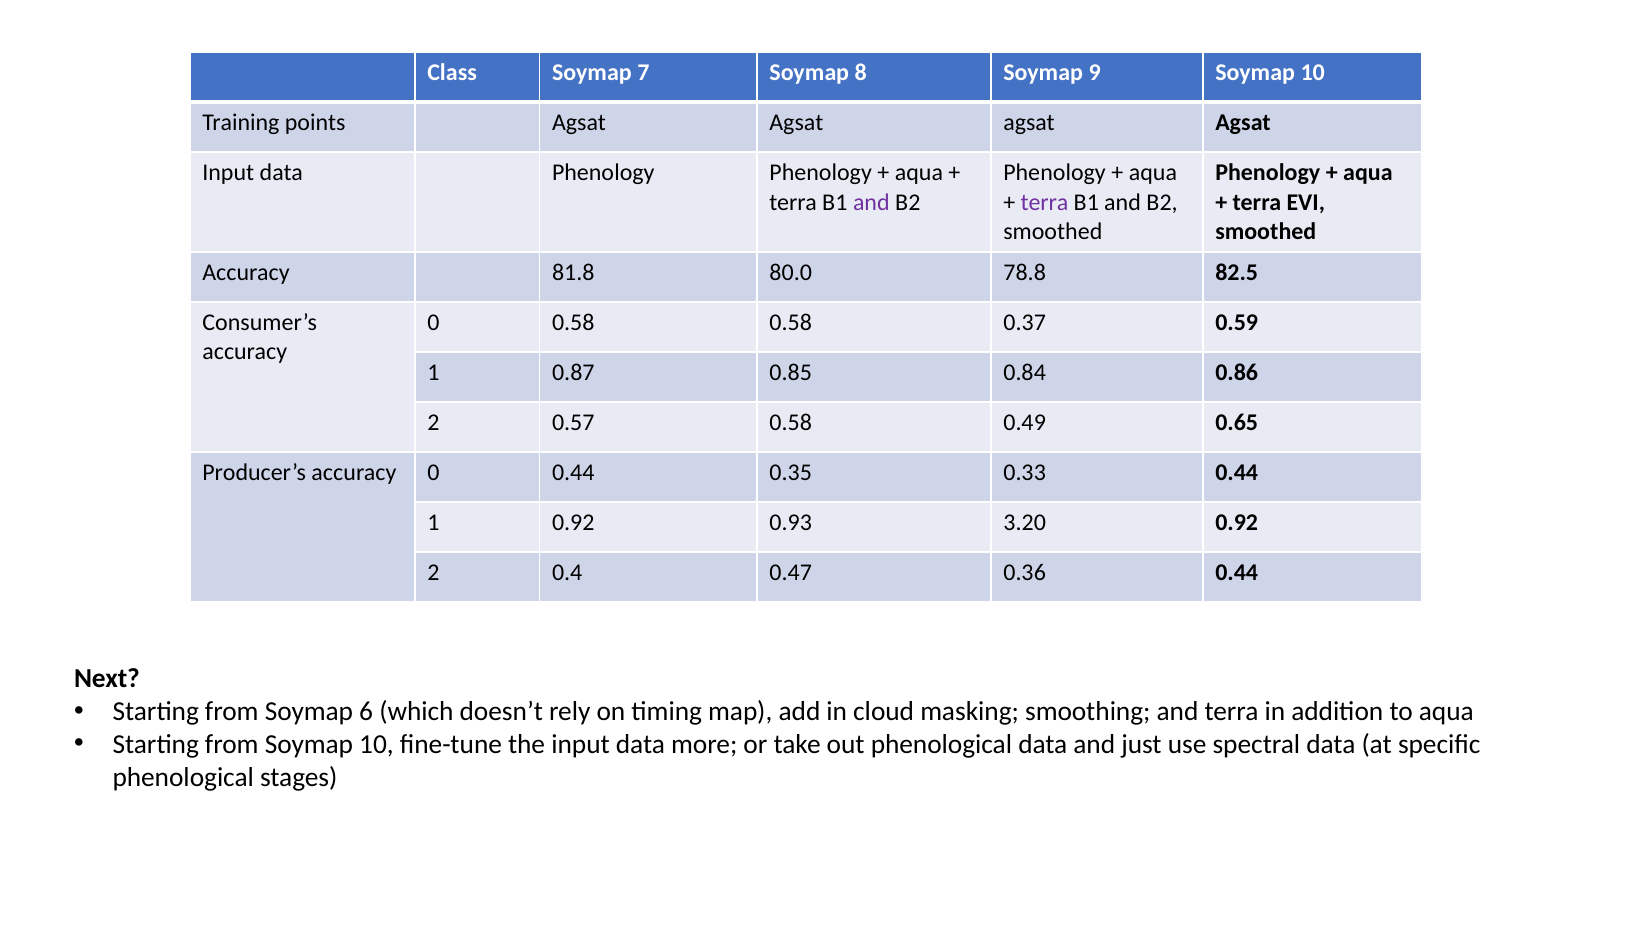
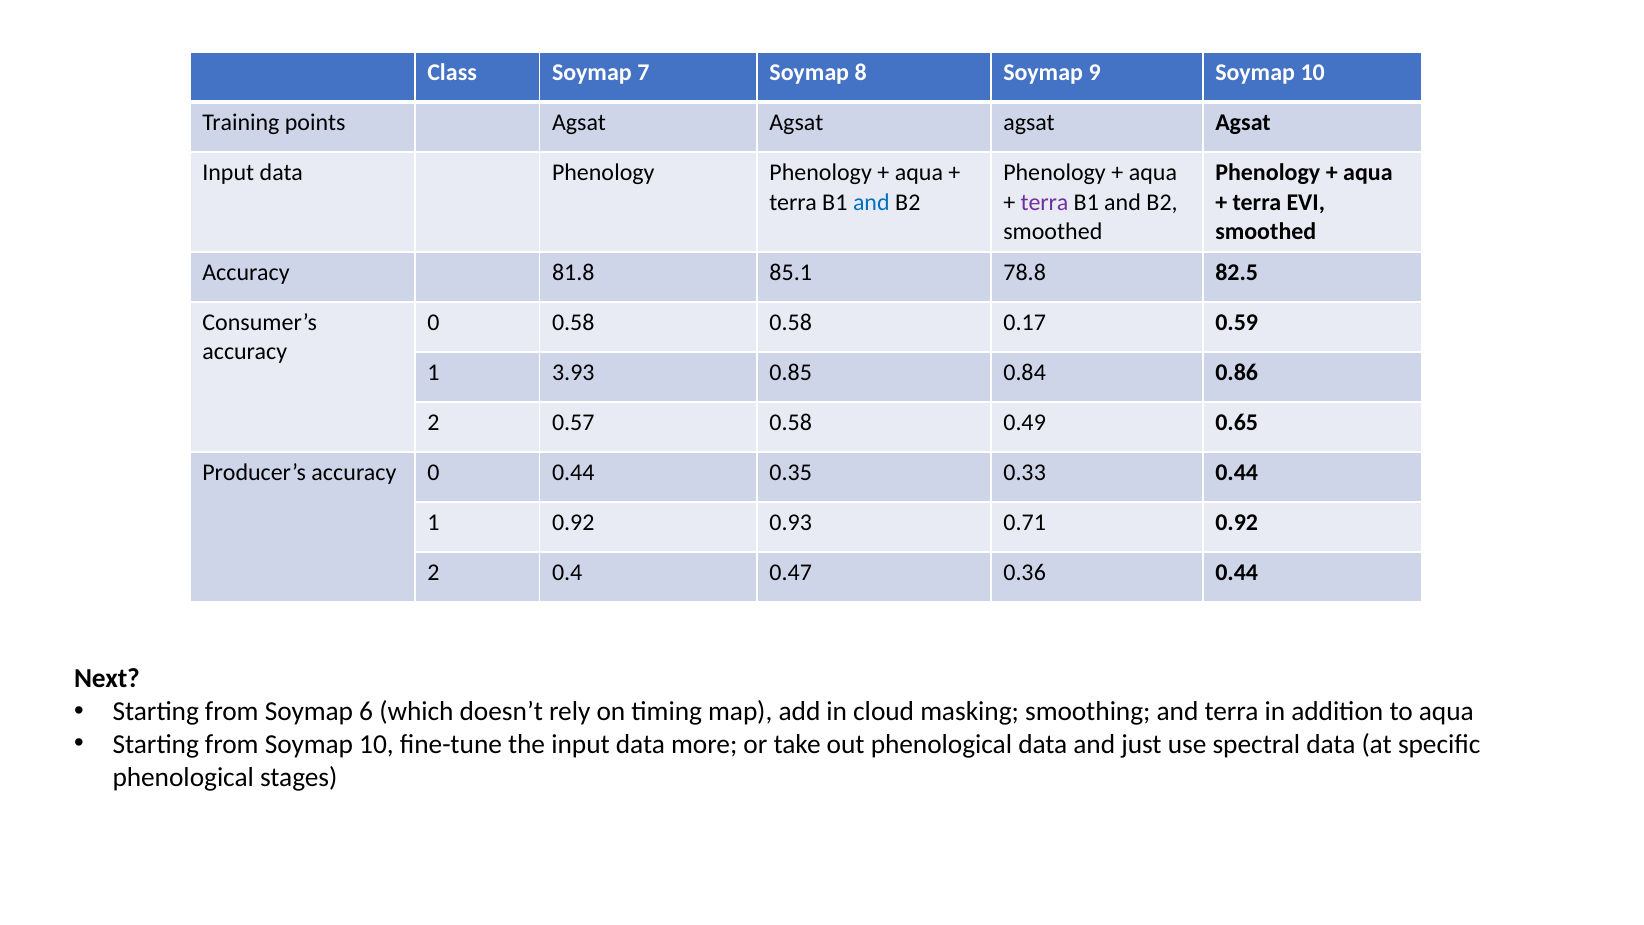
and at (871, 202) colour: purple -> blue
80.0: 80.0 -> 85.1
0.37: 0.37 -> 0.17
0.87: 0.87 -> 3.93
3.20: 3.20 -> 0.71
